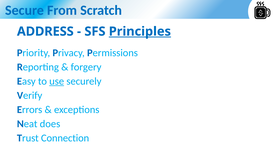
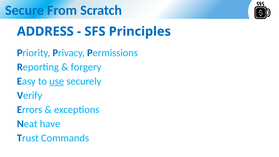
Principles underline: present -> none
does: does -> have
Connection: Connection -> Commands
